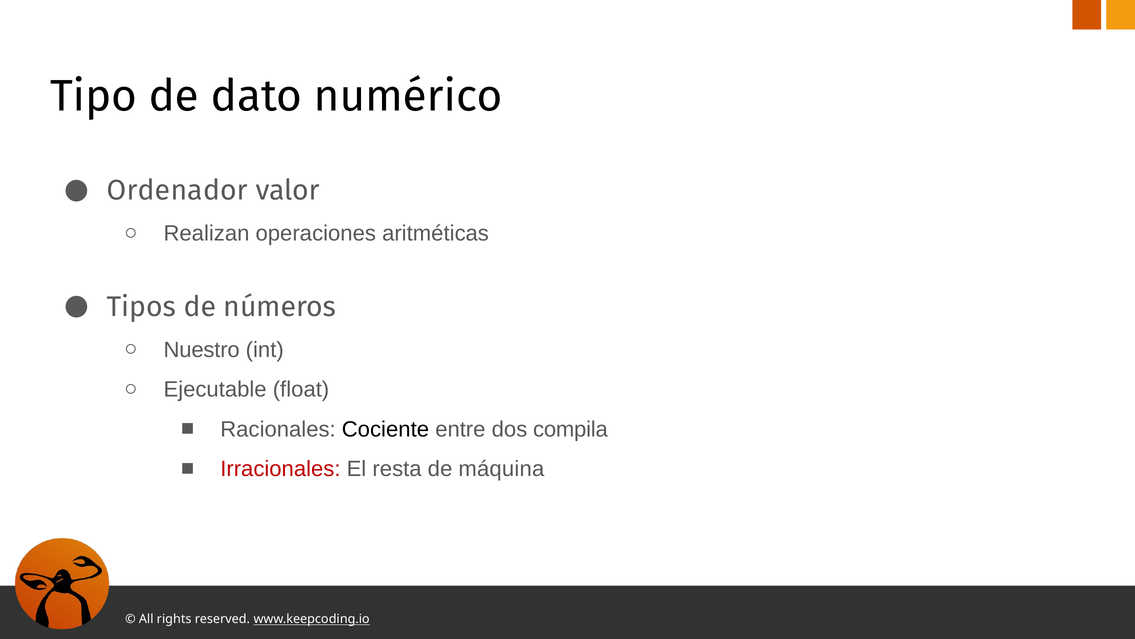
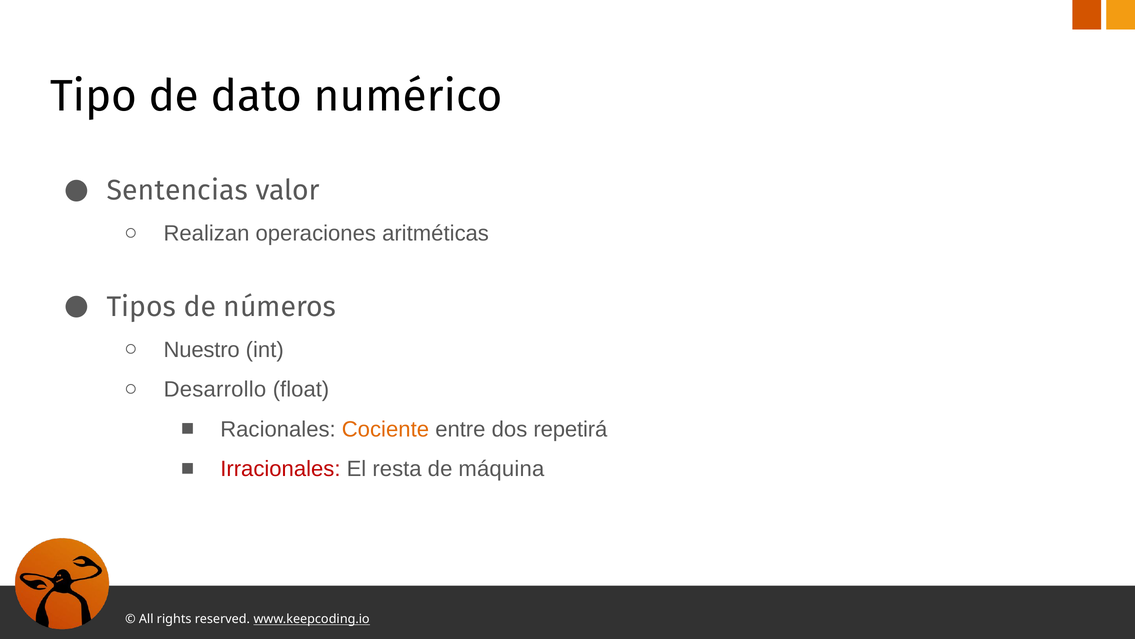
Ordenador: Ordenador -> Sentencias
Ejecutable: Ejecutable -> Desarrollo
Cociente colour: black -> orange
compila: compila -> repetirá
